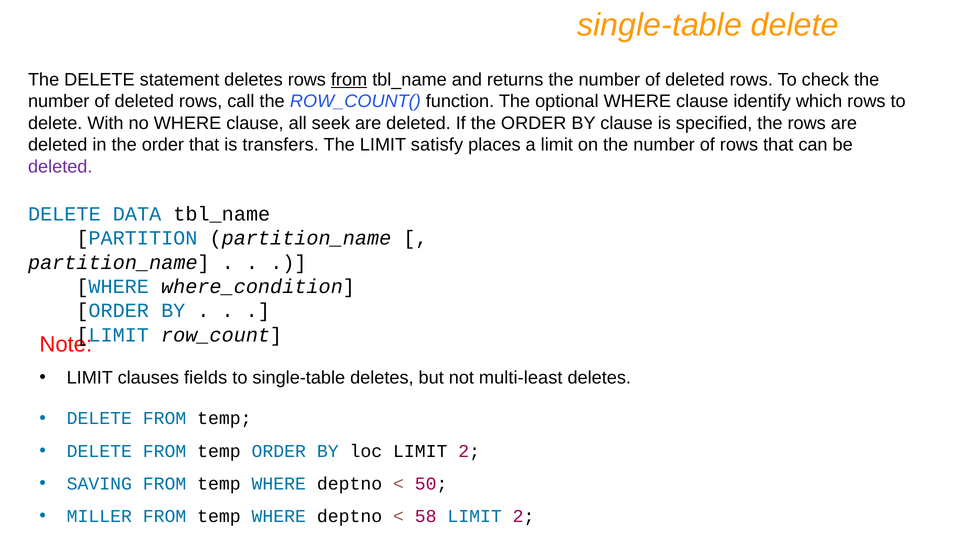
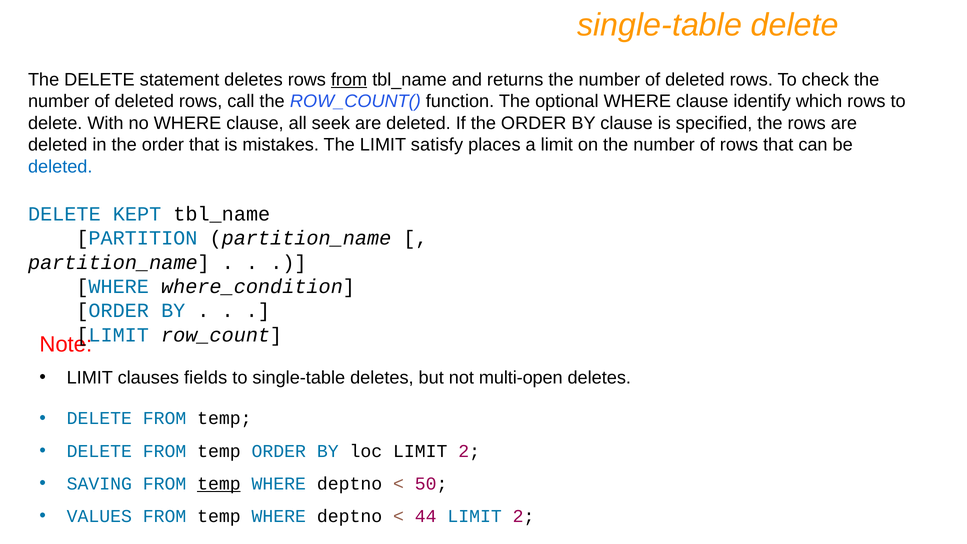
transfers: transfers -> mistakes
deleted at (60, 167) colour: purple -> blue
DATA: DATA -> KEPT
multi-least: multi-least -> multi-open
temp at (219, 484) underline: none -> present
MILLER: MILLER -> VALUES
58: 58 -> 44
